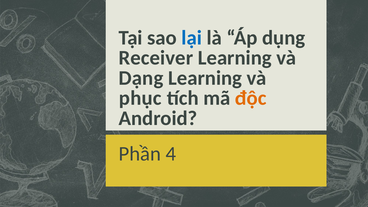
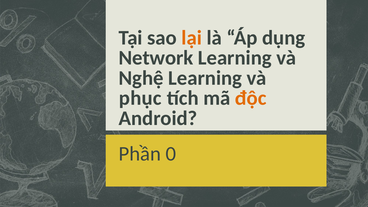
lại colour: blue -> orange
Receiver: Receiver -> Network
Dạng: Dạng -> Nghệ
4: 4 -> 0
